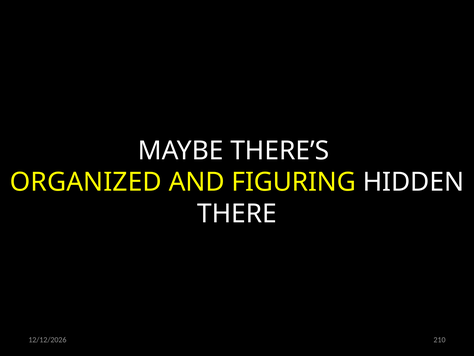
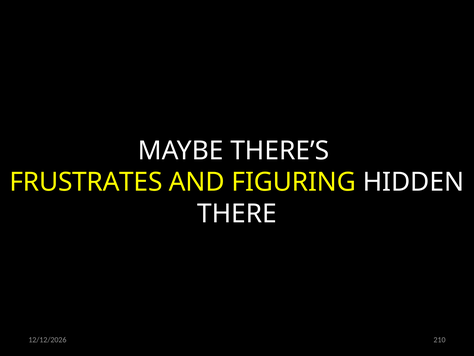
ORGANIZED: ORGANIZED -> FRUSTRATES
